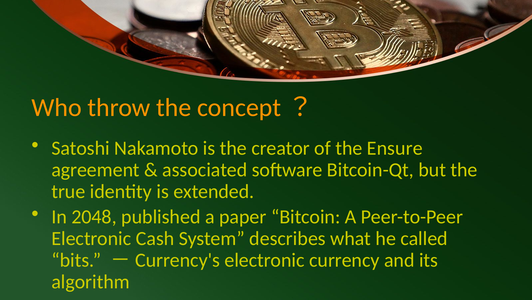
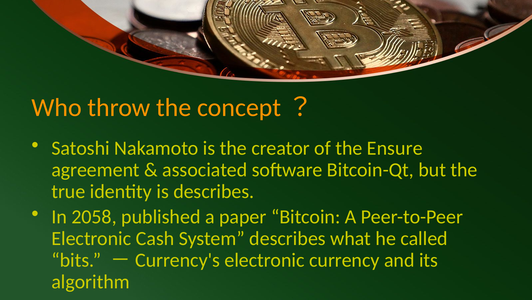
is extended: extended -> describes
2048: 2048 -> 2058
